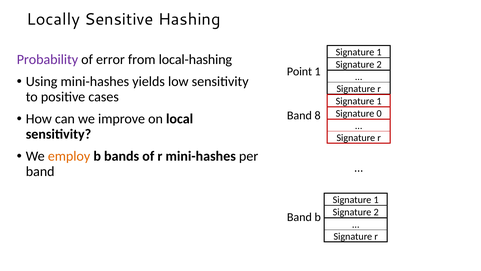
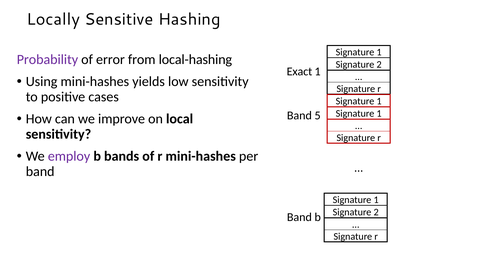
Point: Point -> Exact
0 at (379, 113): 0 -> 1
8: 8 -> 5
employ colour: orange -> purple
